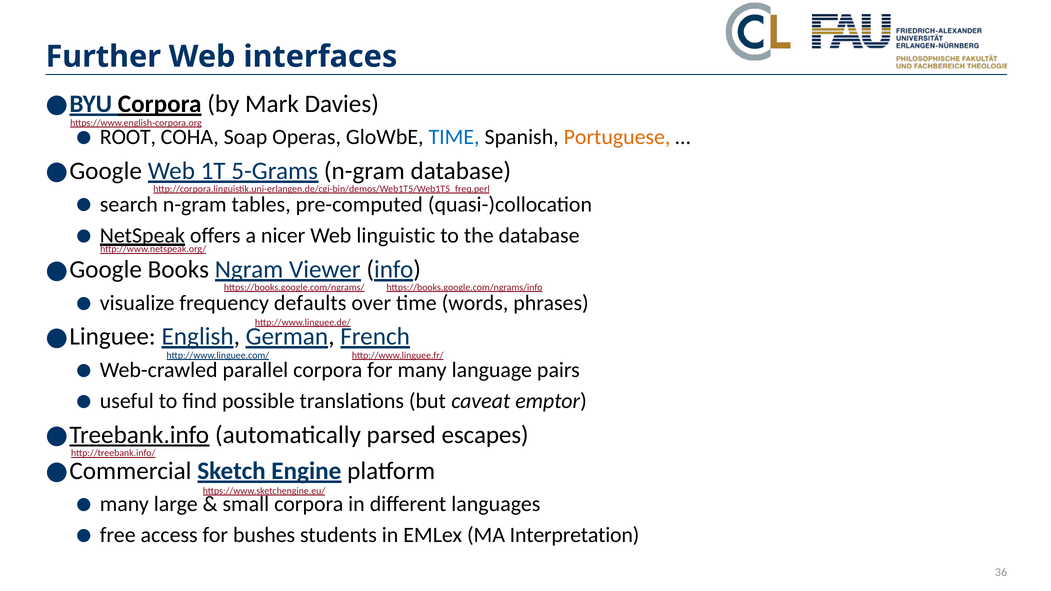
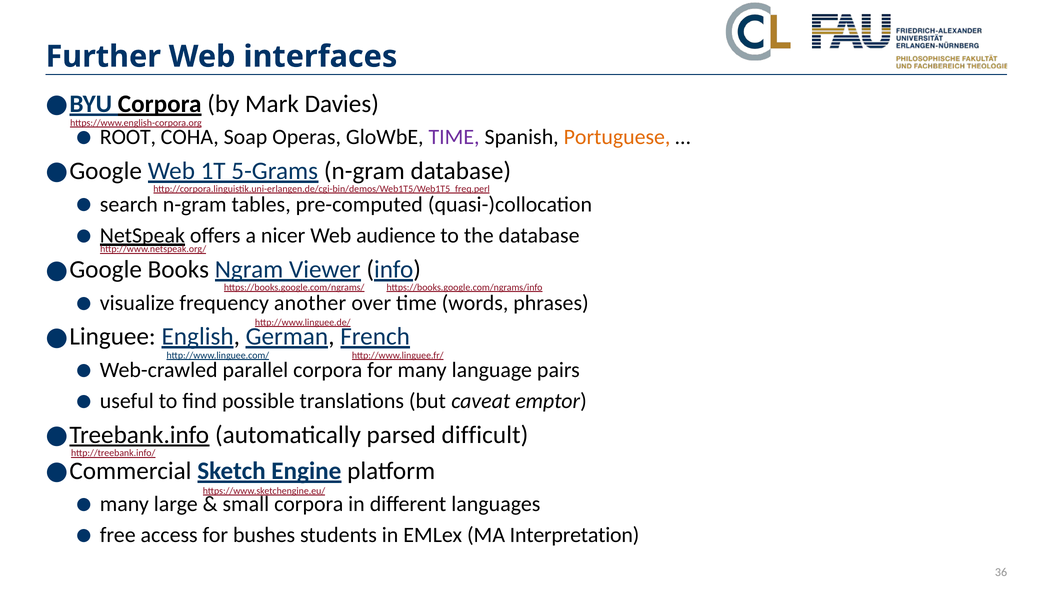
TIME at (454, 137) colour: blue -> purple
linguistic: linguistic -> audience
defaults: defaults -> another
escapes: escapes -> difficult
